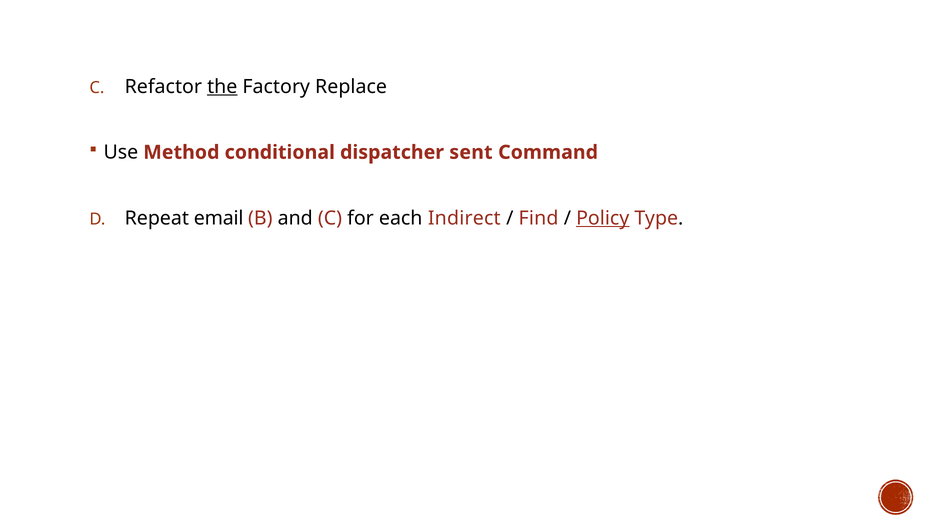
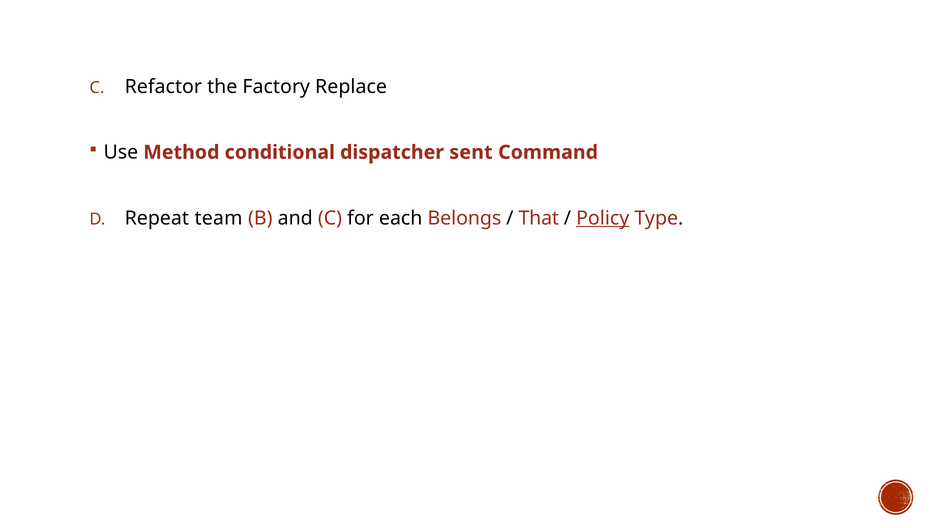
the underline: present -> none
email: email -> team
Indirect: Indirect -> Belongs
Find: Find -> That
